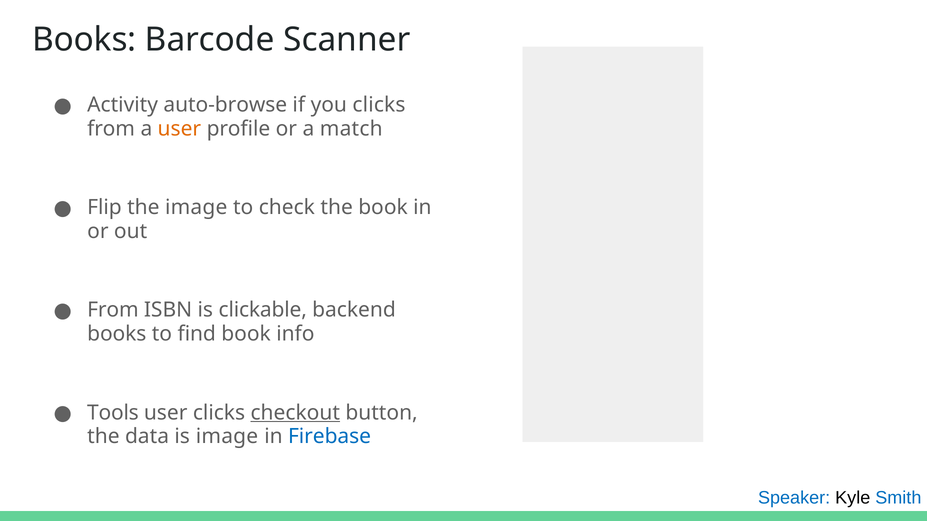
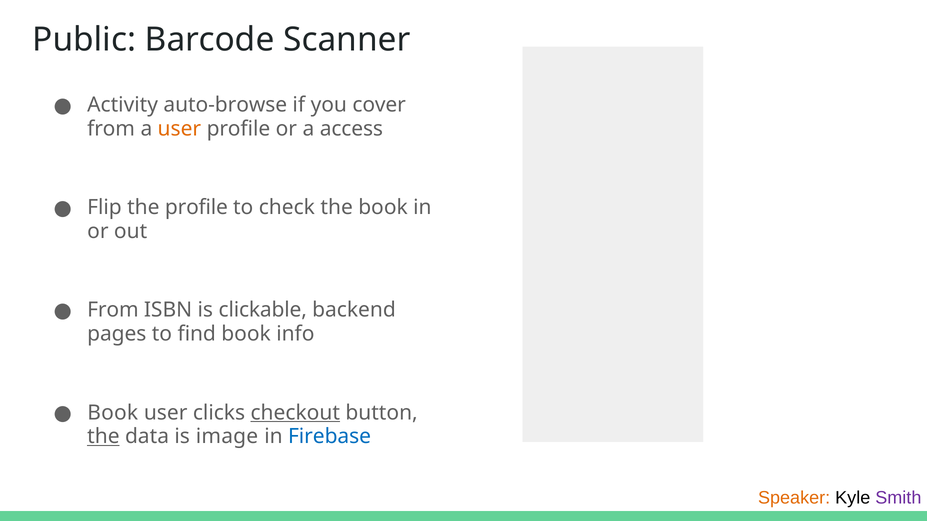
Books at (84, 40): Books -> Public
you clicks: clicks -> cover
match: match -> access
the image: image -> profile
books at (117, 334): books -> pages
Tools at (113, 413): Tools -> Book
the at (103, 437) underline: none -> present
Speaker colour: blue -> orange
Smith colour: blue -> purple
